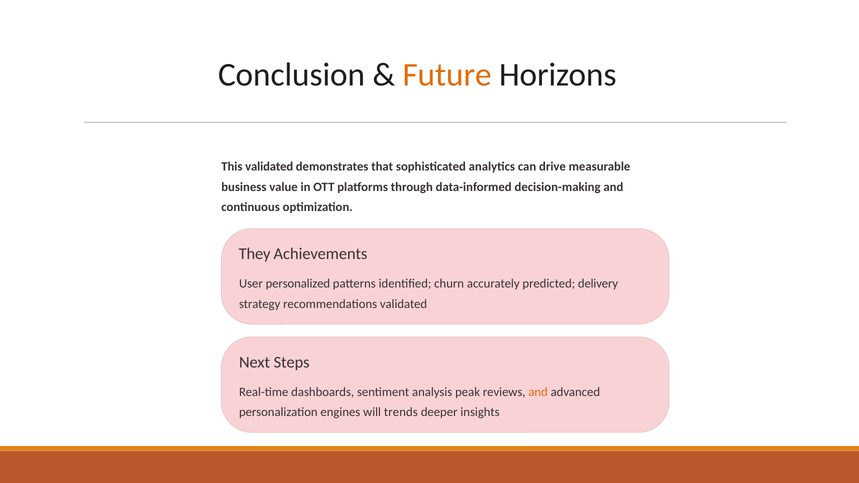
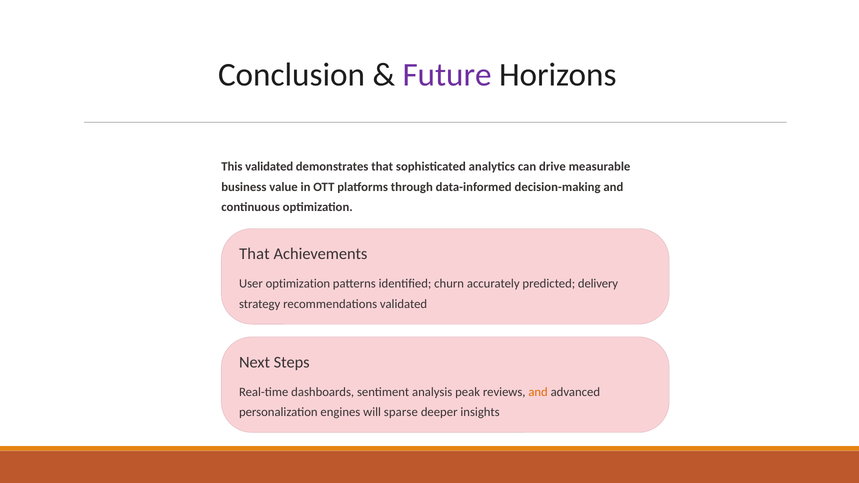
Future colour: orange -> purple
They at (255, 254): They -> That
User personalized: personalized -> optimization
trends: trends -> sparse
